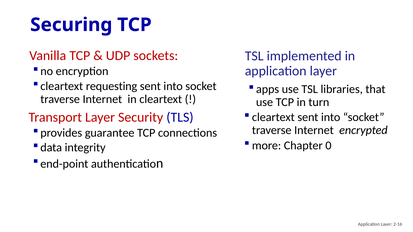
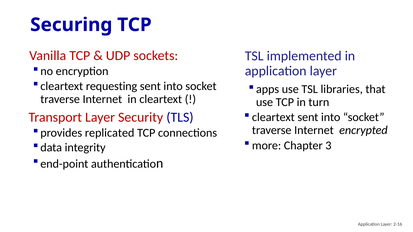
guarantee: guarantee -> replicated
0: 0 -> 3
